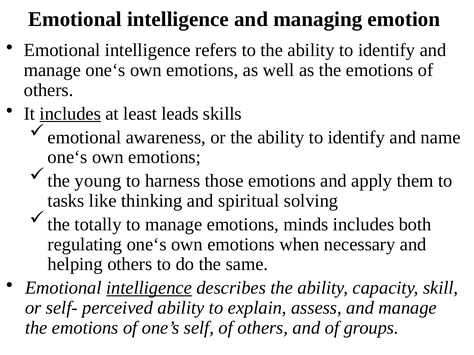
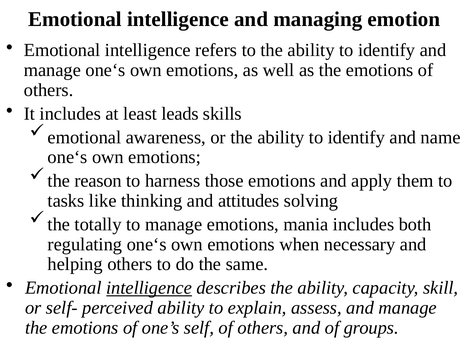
includes at (70, 114) underline: present -> none
young: young -> reason
spiritual: spiritual -> attitudes
minds: minds -> mania
